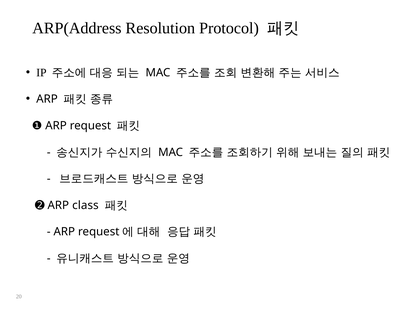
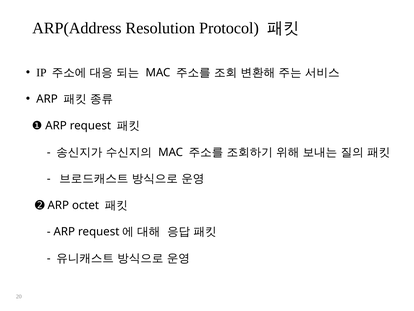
class: class -> octet
